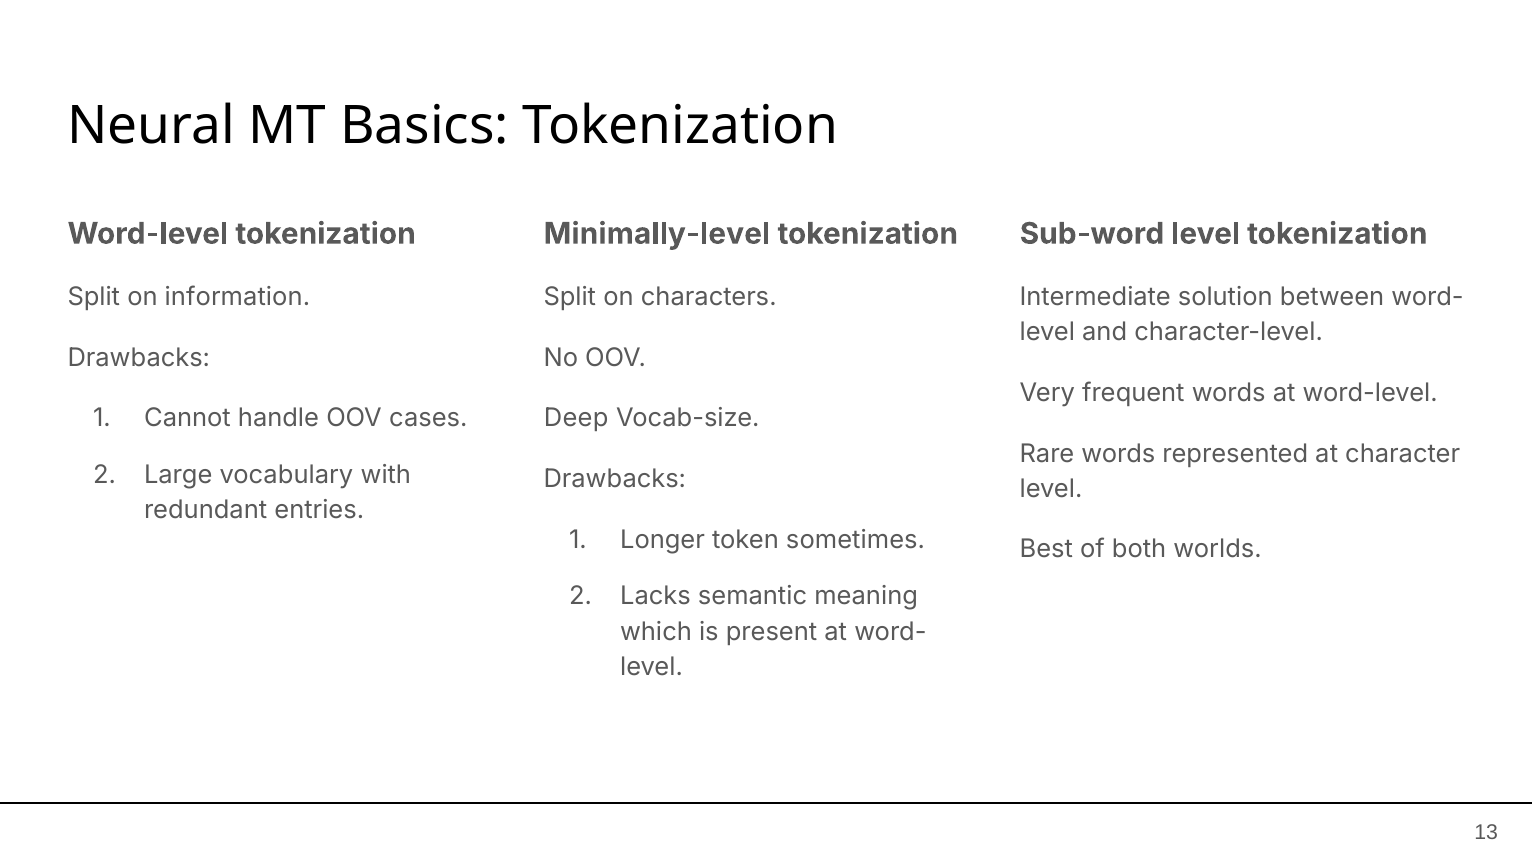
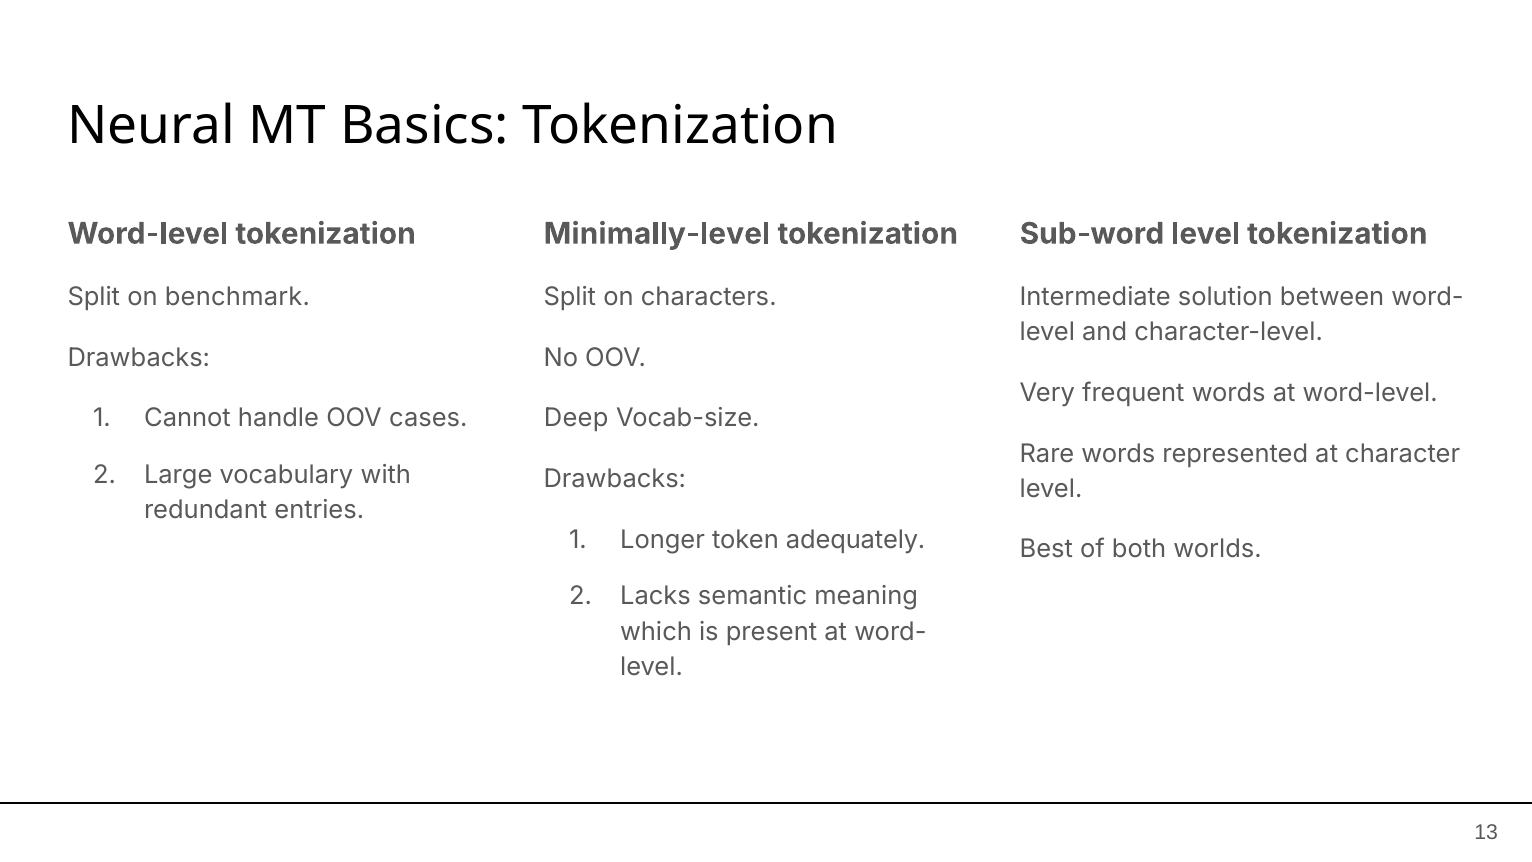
information: information -> benchmark
sometimes: sometimes -> adequately
